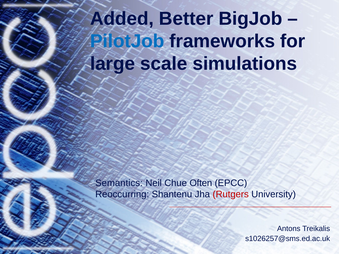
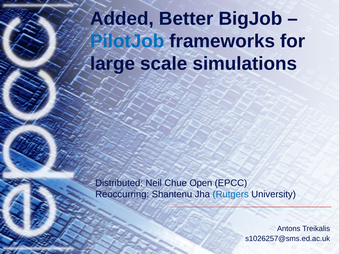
Semantics: Semantics -> Distributed
Often: Often -> Open
Rutgers colour: red -> blue
